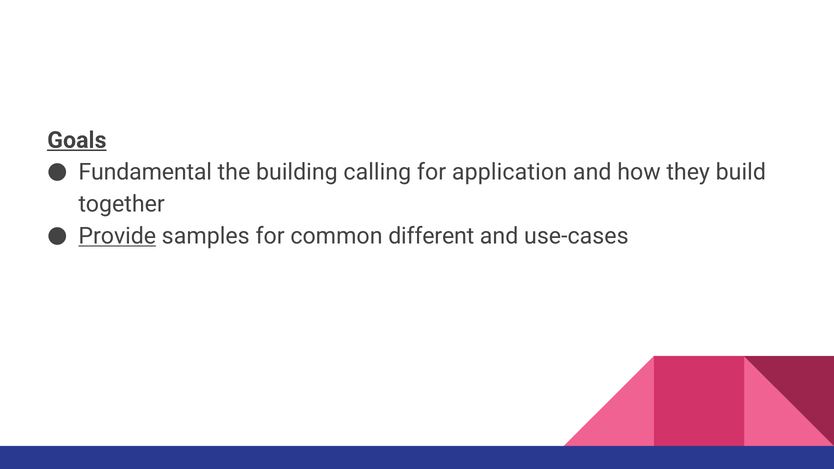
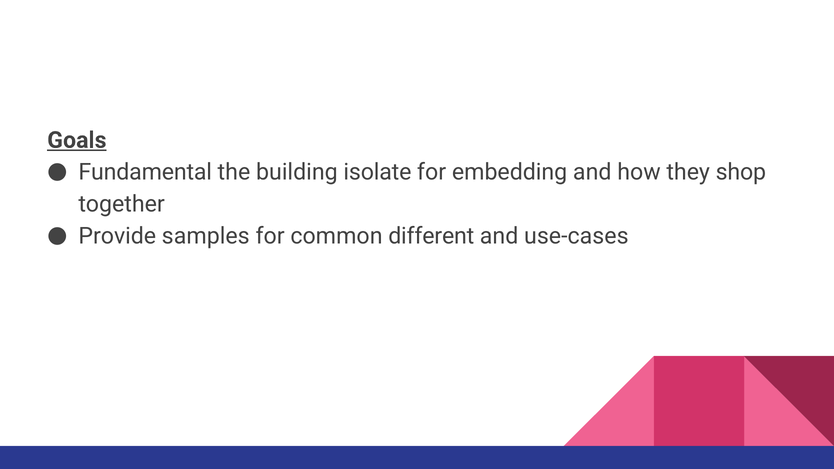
calling: calling -> isolate
application: application -> embedding
build: build -> shop
Provide underline: present -> none
